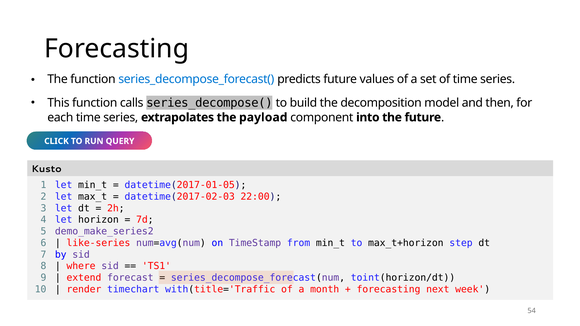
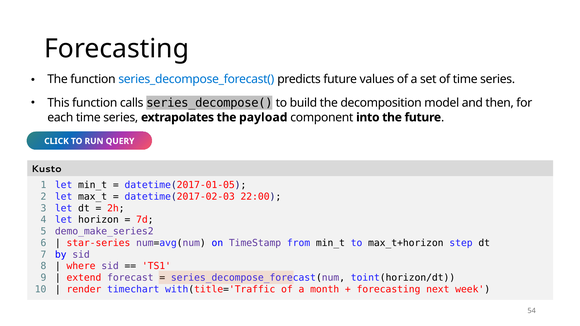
like-series: like-series -> star-series
